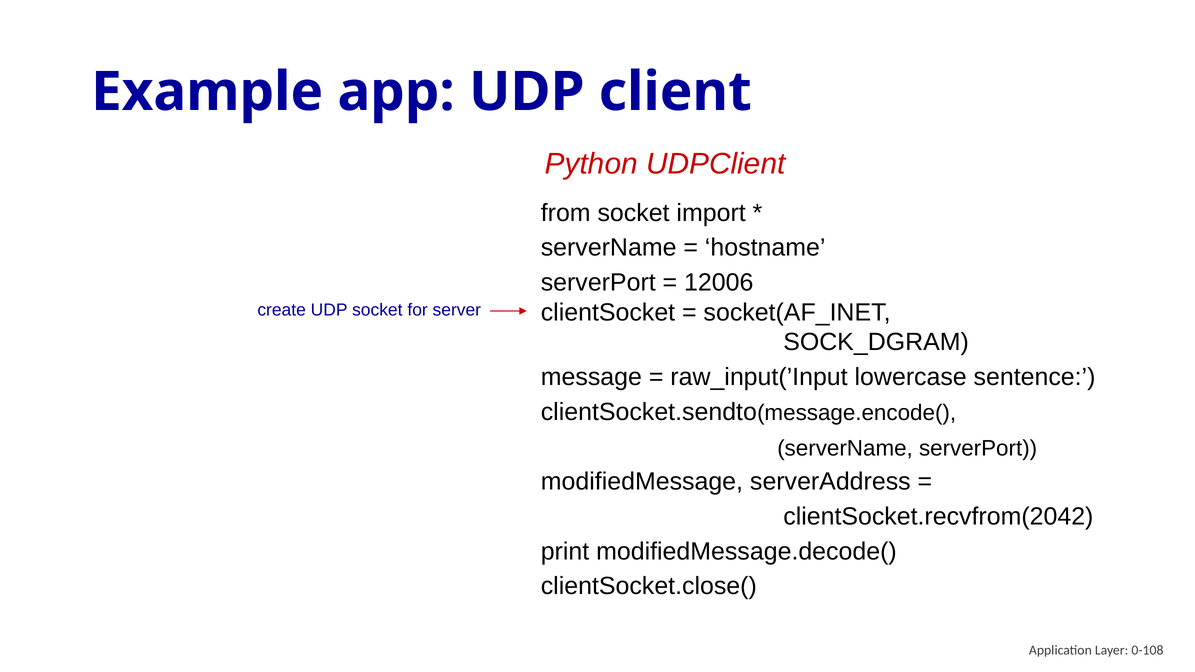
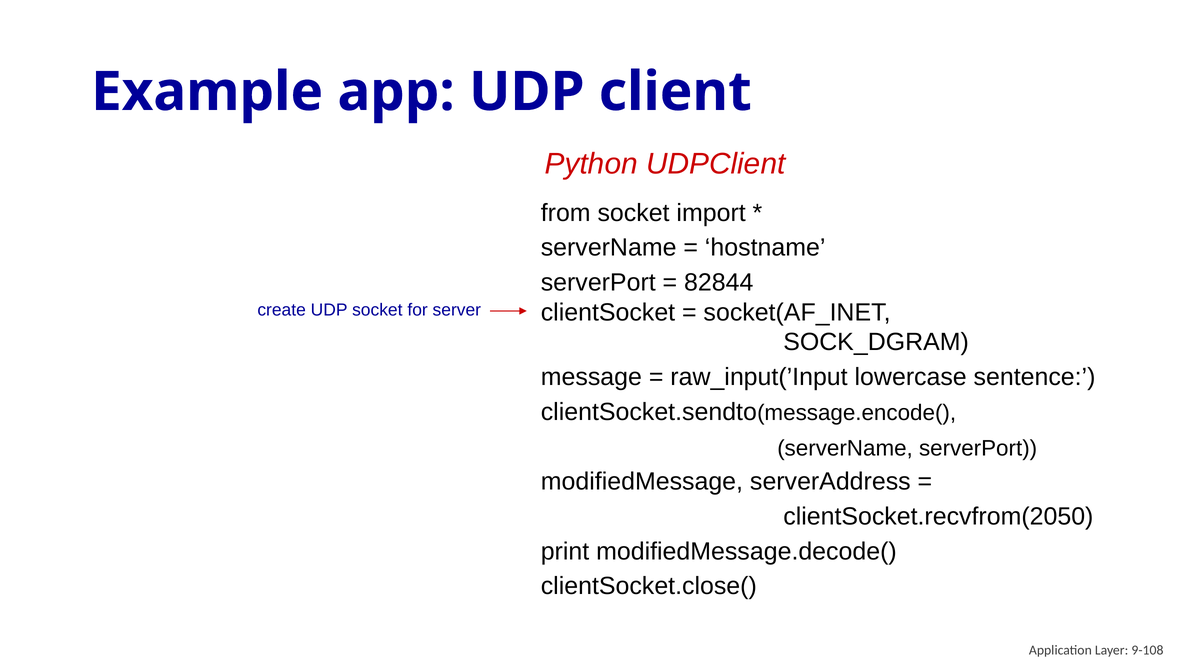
12006: 12006 -> 82844
clientSocket.recvfrom(2042: clientSocket.recvfrom(2042 -> clientSocket.recvfrom(2050
0-108: 0-108 -> 9-108
